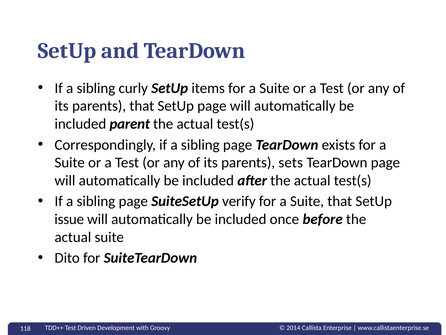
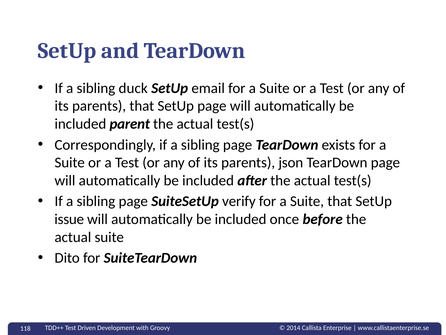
curly: curly -> duck
items: items -> email
sets: sets -> json
